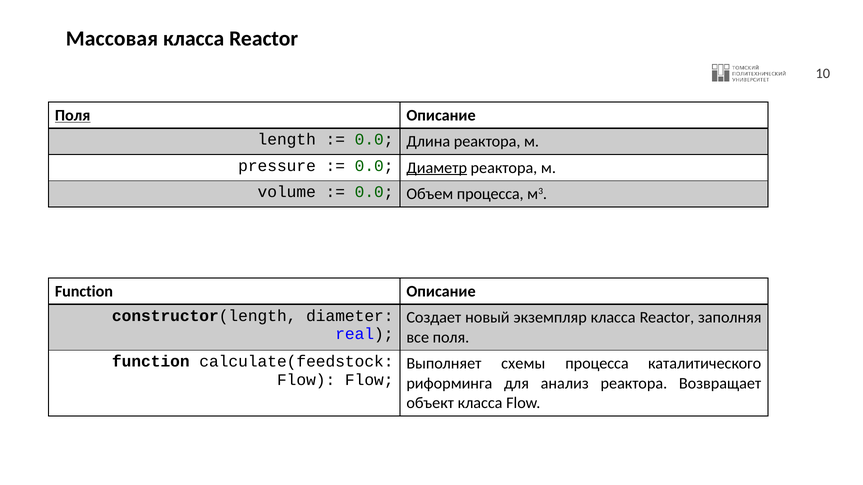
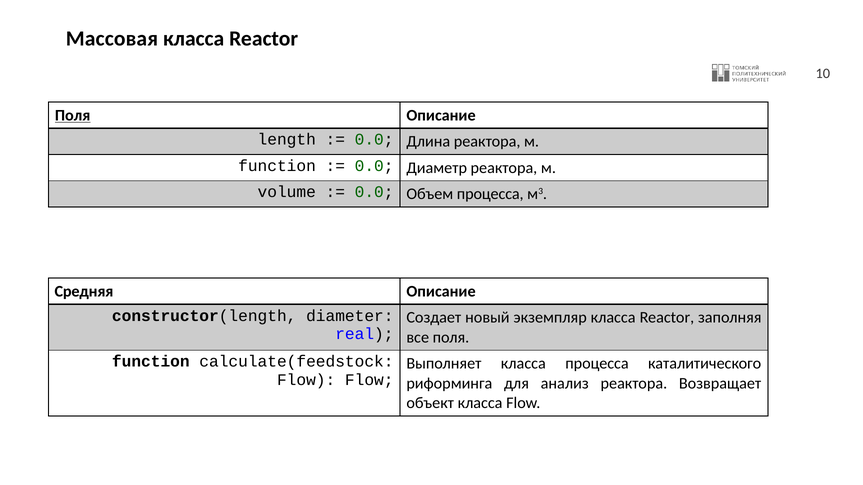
pressure at (277, 166): pressure -> function
Диаметр underline: present -> none
Function at (84, 292): Function -> Средняя
Выполняет схемы: схемы -> класса
